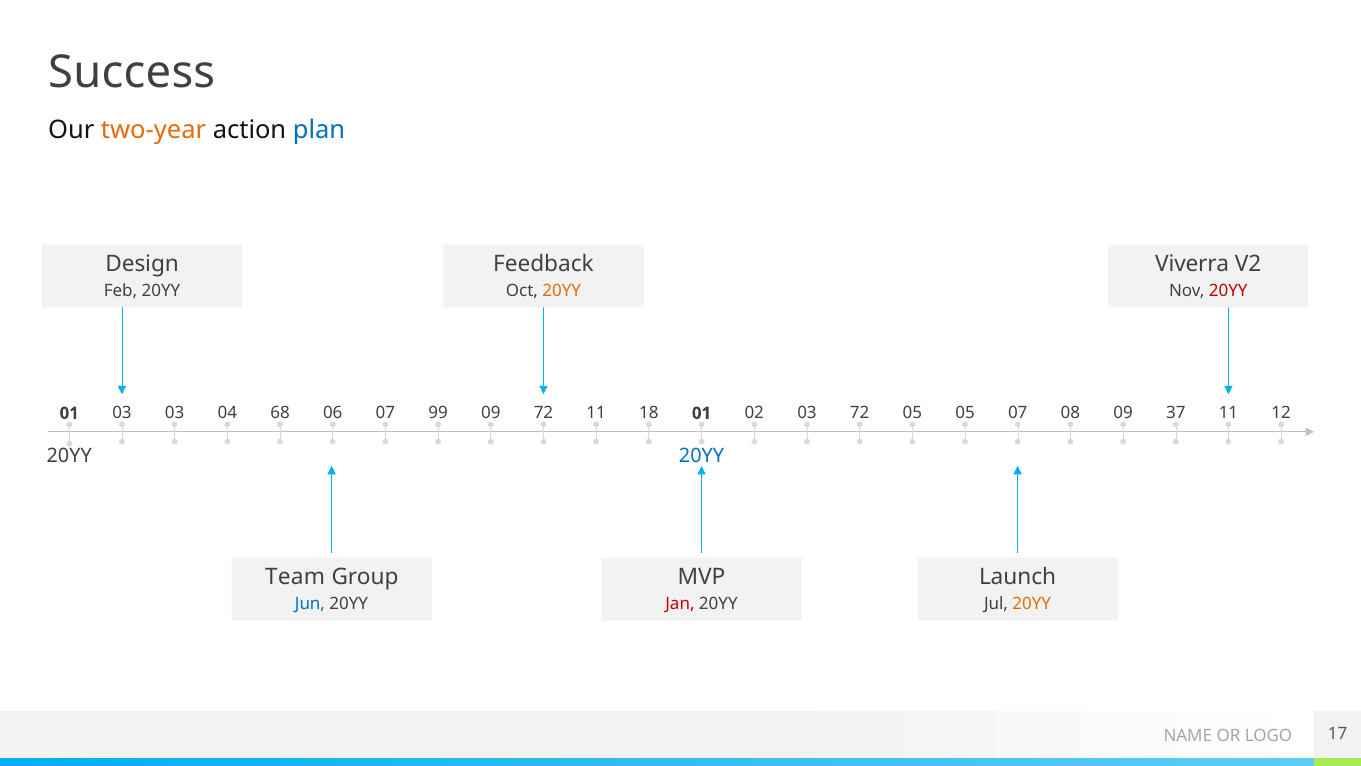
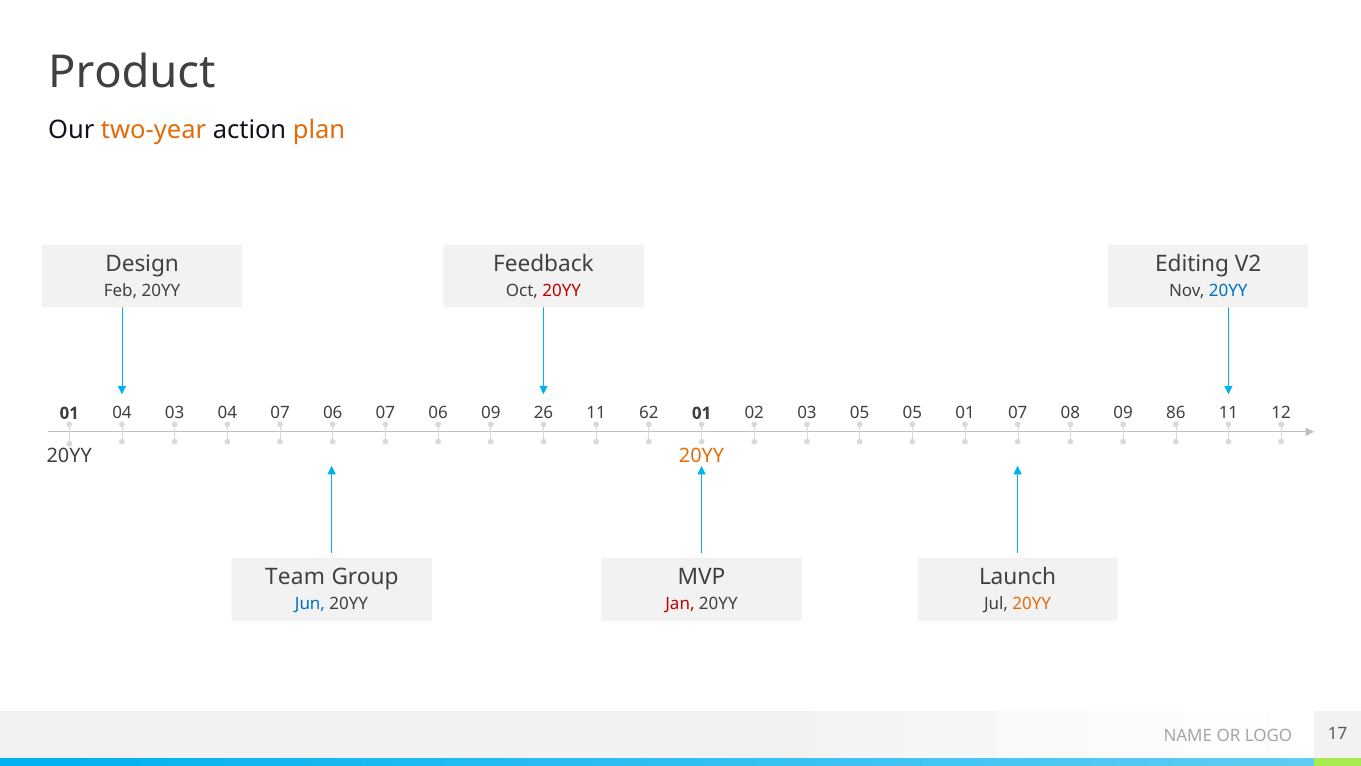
Success: Success -> Product
plan colour: blue -> orange
Viverra: Viverra -> Editing
20YY at (562, 291) colour: orange -> red
20YY at (1228, 291) colour: red -> blue
04 68: 68 -> 07
99 at (438, 413): 99 -> 06
09 72: 72 -> 26
18: 18 -> 62
03 72: 72 -> 05
05 05: 05 -> 01
37: 37 -> 86
01 03: 03 -> 04
20YY at (702, 456) colour: blue -> orange
